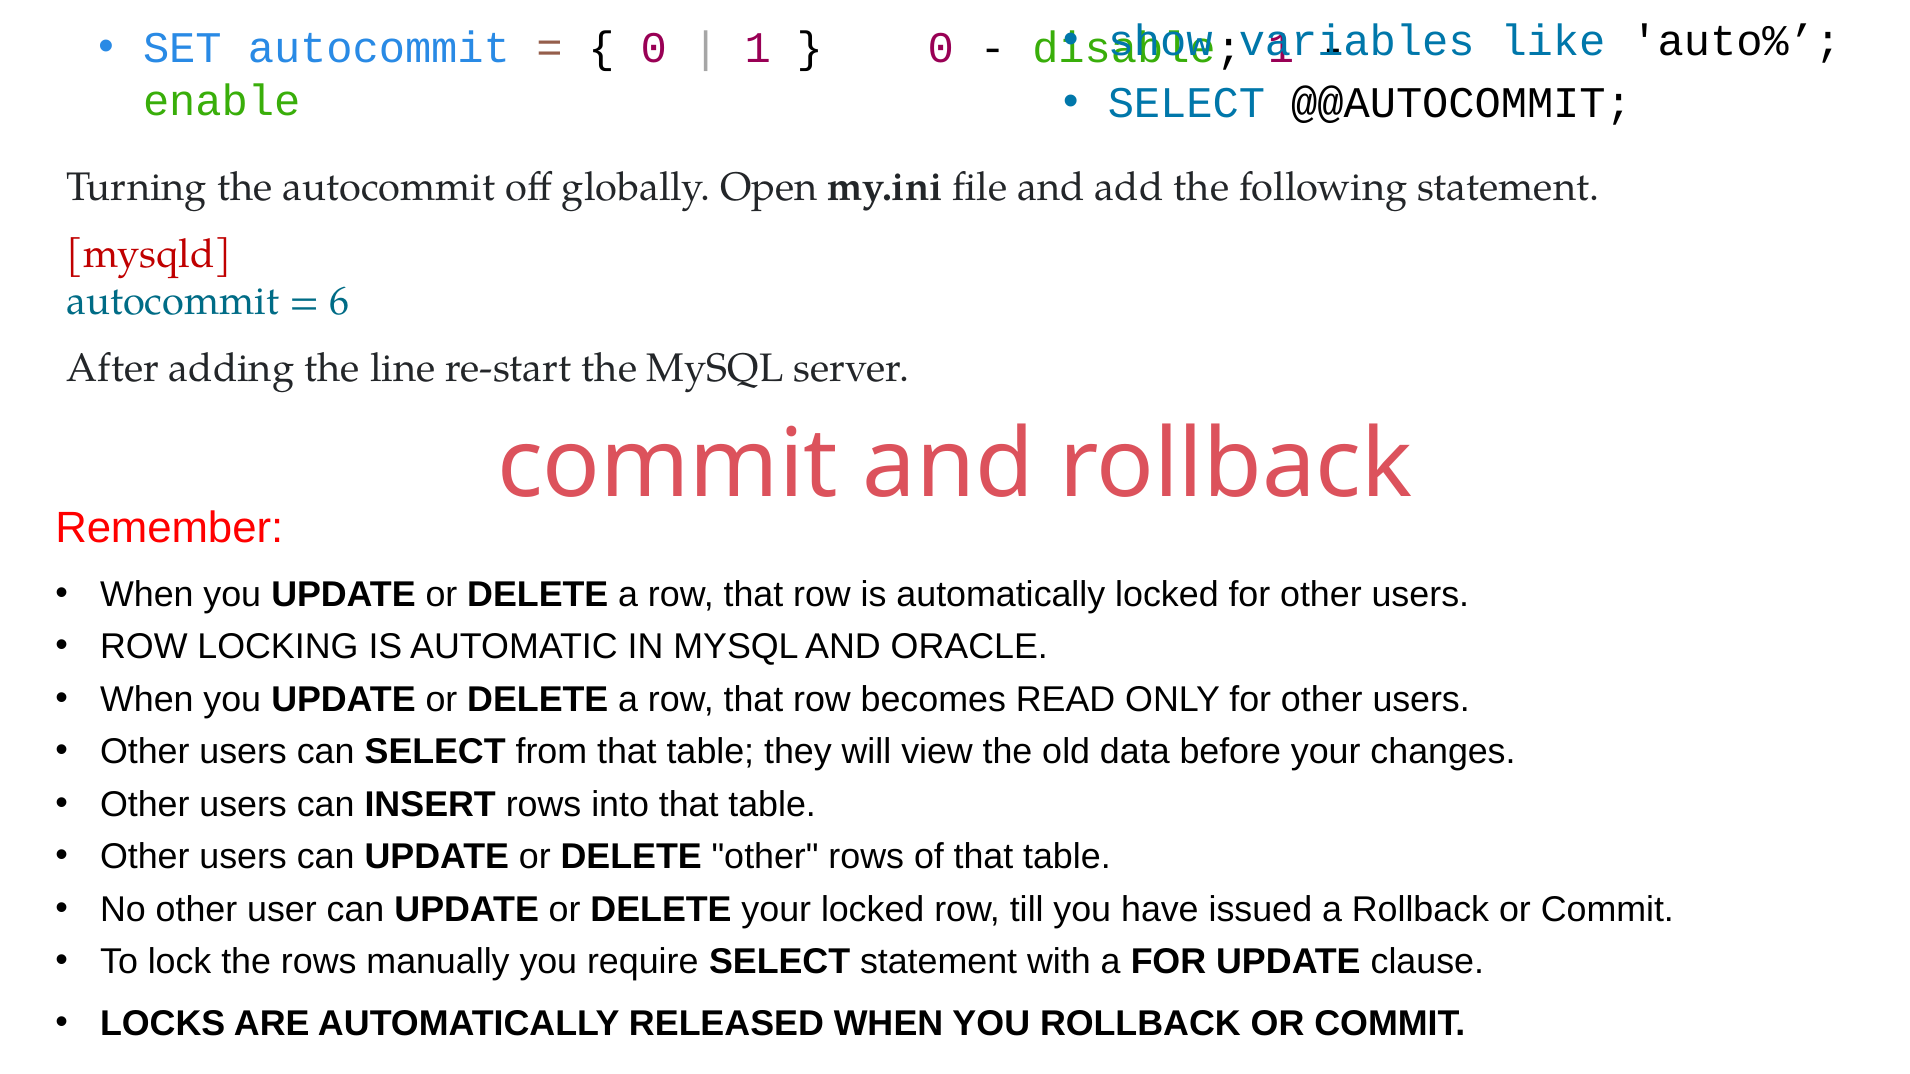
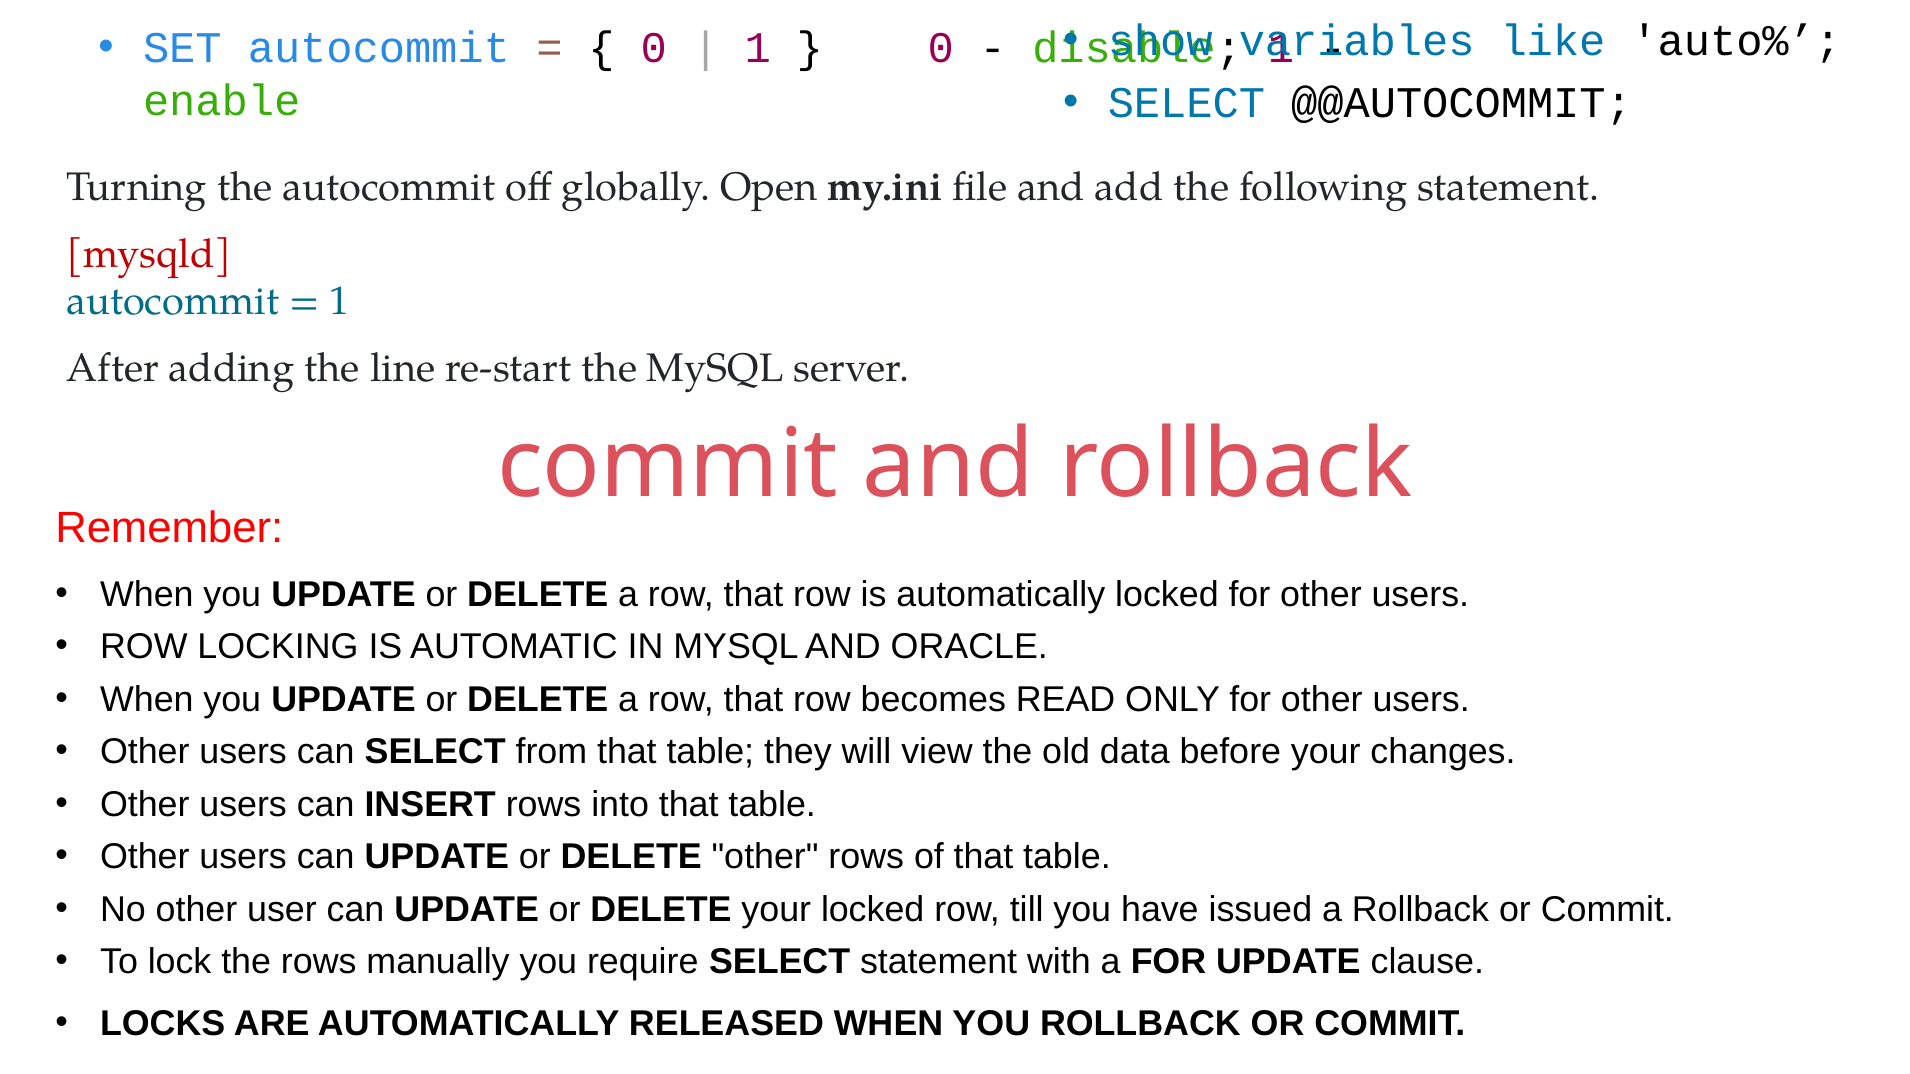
6 at (339, 302): 6 -> 1
